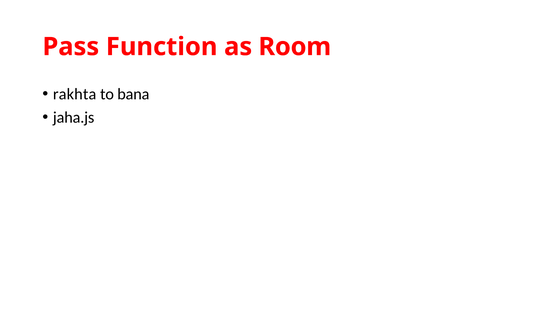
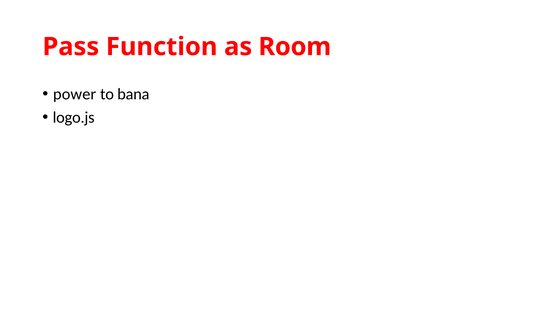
rakhta: rakhta -> power
jaha.js: jaha.js -> logo.js
